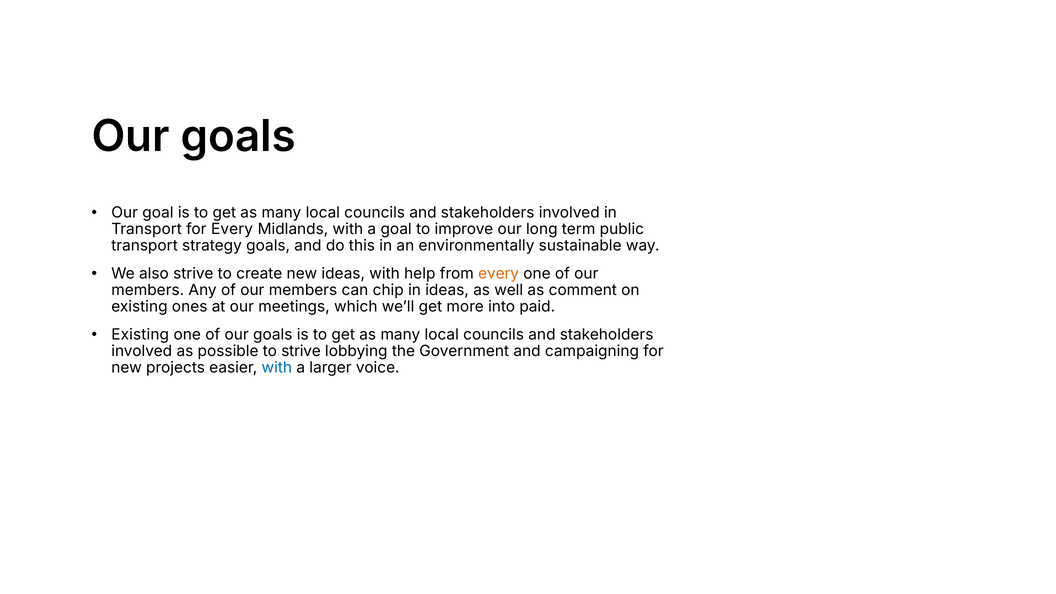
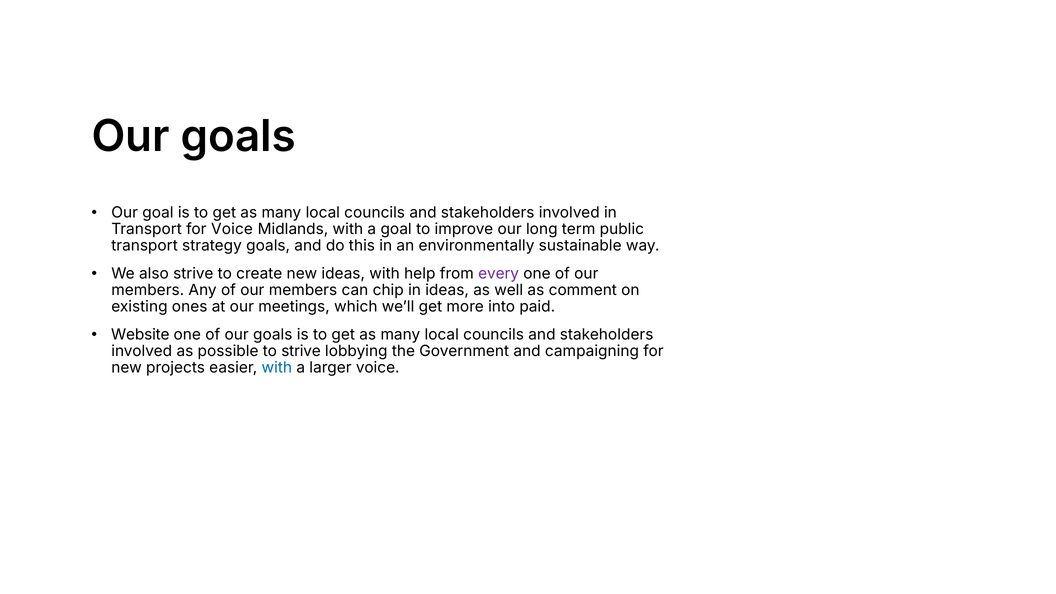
for Every: Every -> Voice
every at (499, 274) colour: orange -> purple
Existing at (140, 334): Existing -> Website
